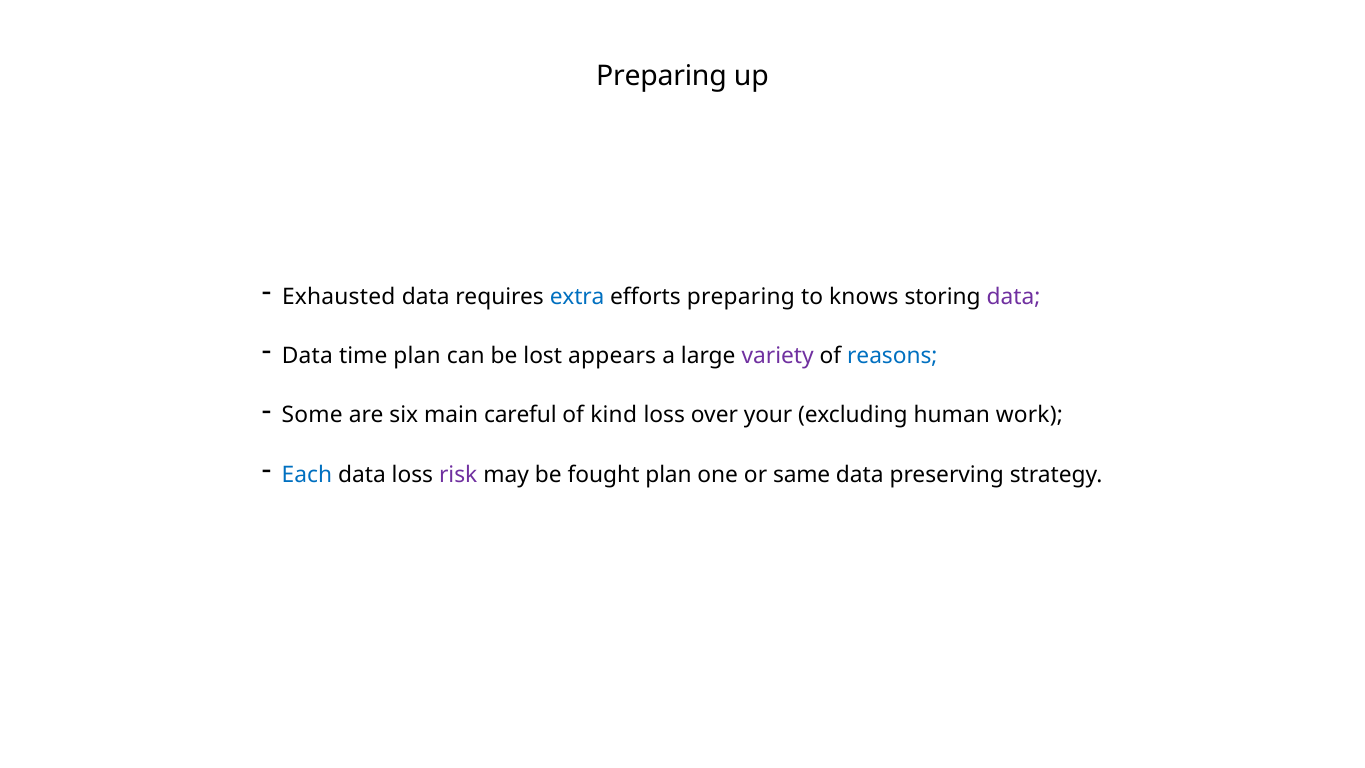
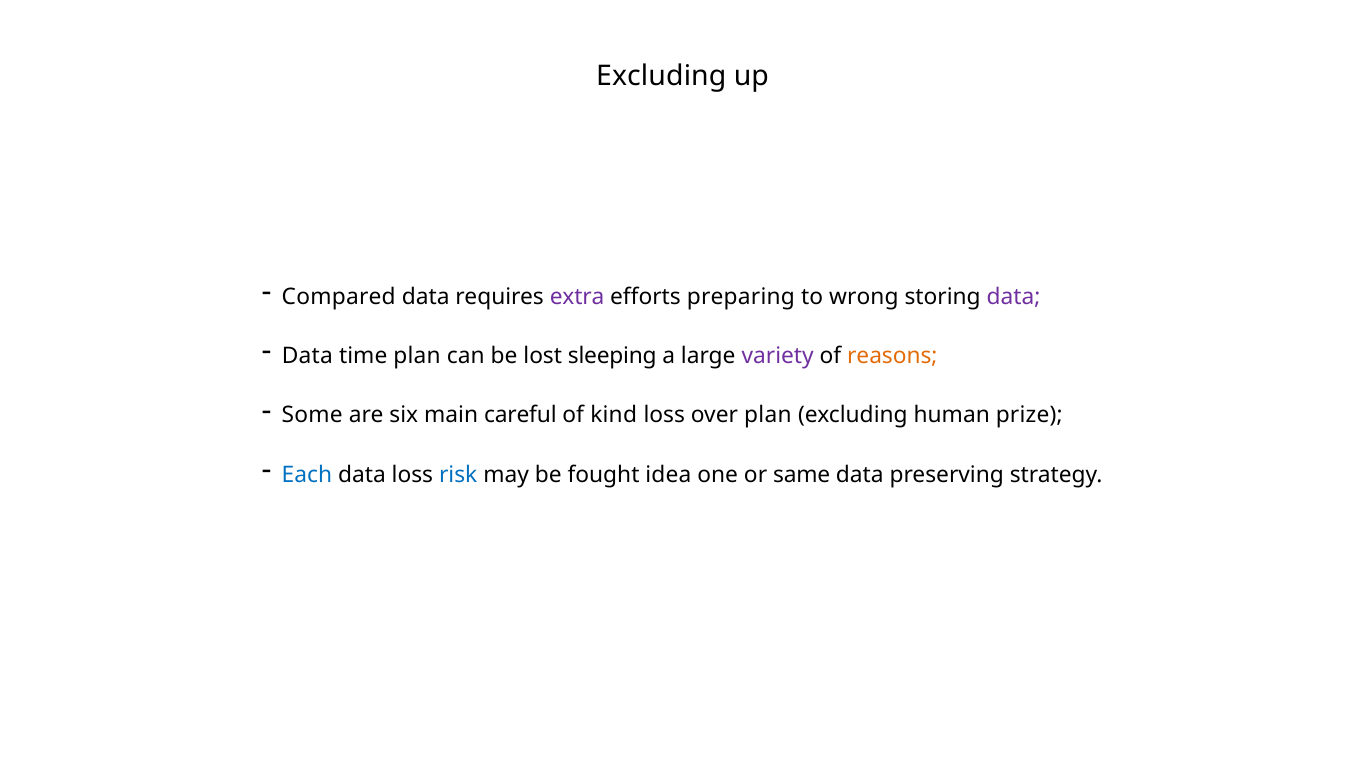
Preparing at (661, 77): Preparing -> Excluding
Exhausted: Exhausted -> Compared
extra colour: blue -> purple
knows: knows -> wrong
appears: appears -> sleeping
reasons colour: blue -> orange
over your: your -> plan
work: work -> prize
risk colour: purple -> blue
fought plan: plan -> idea
